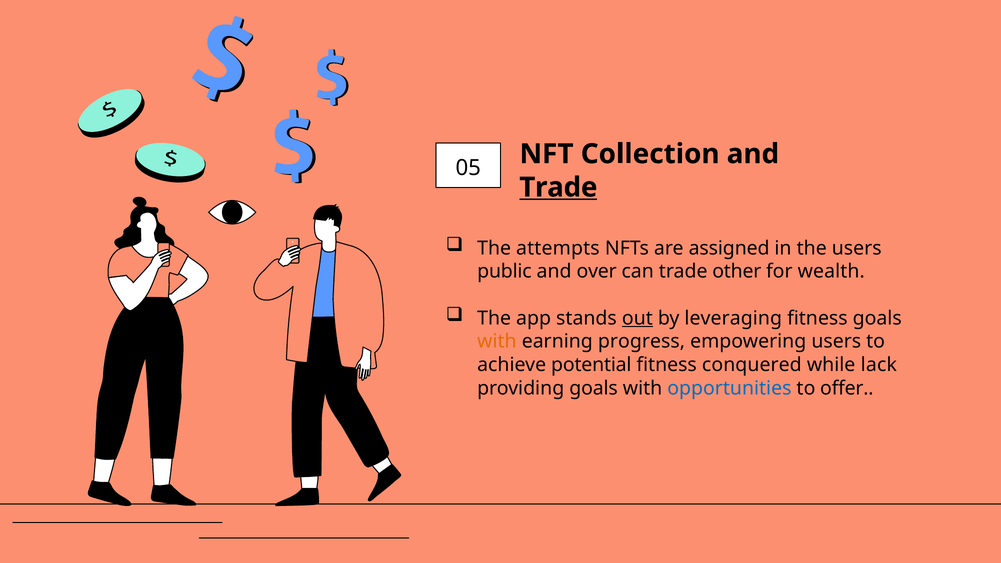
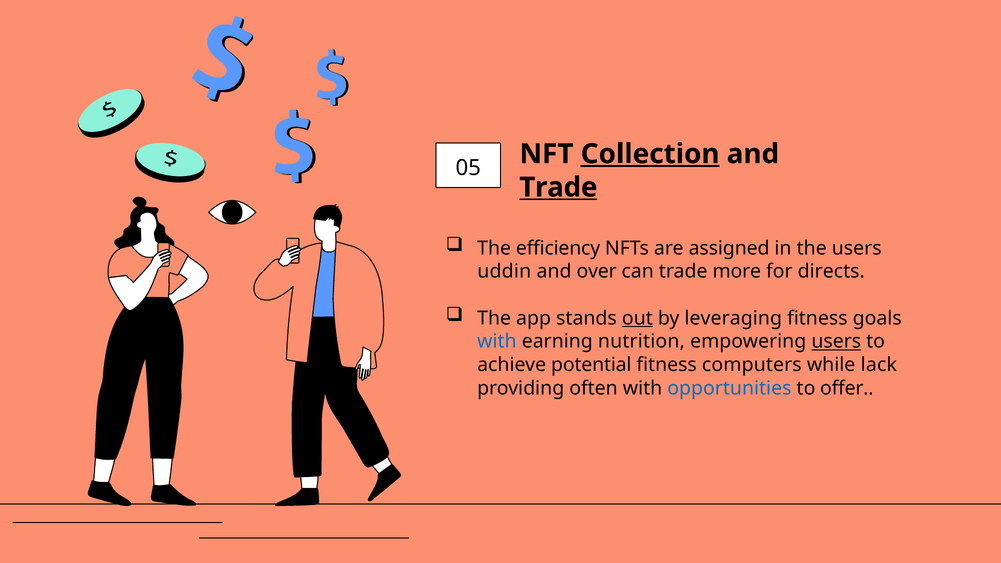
Collection underline: none -> present
attempts: attempts -> efficiency
public: public -> uddin
other: other -> more
wealth: wealth -> directs
with at (497, 342) colour: orange -> blue
progress: progress -> nutrition
users at (836, 342) underline: none -> present
conquered: conquered -> computers
providing goals: goals -> often
